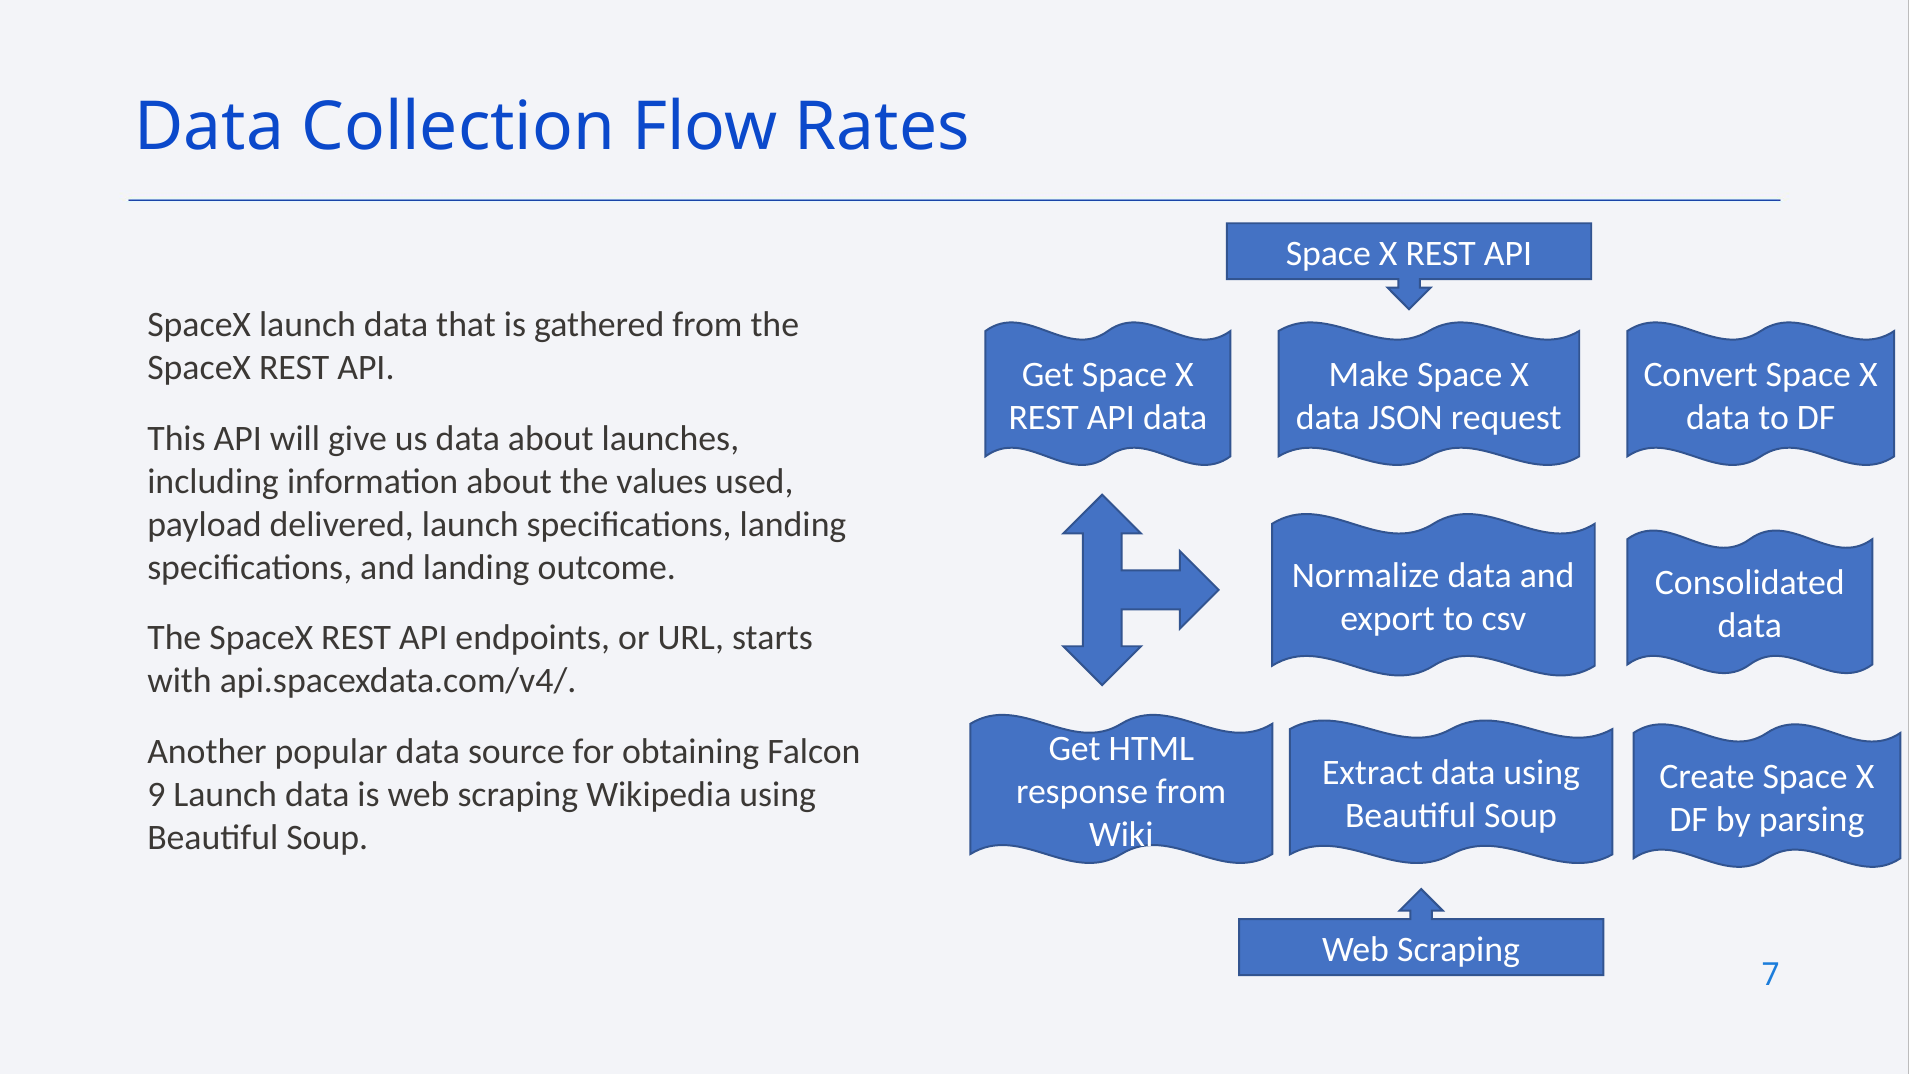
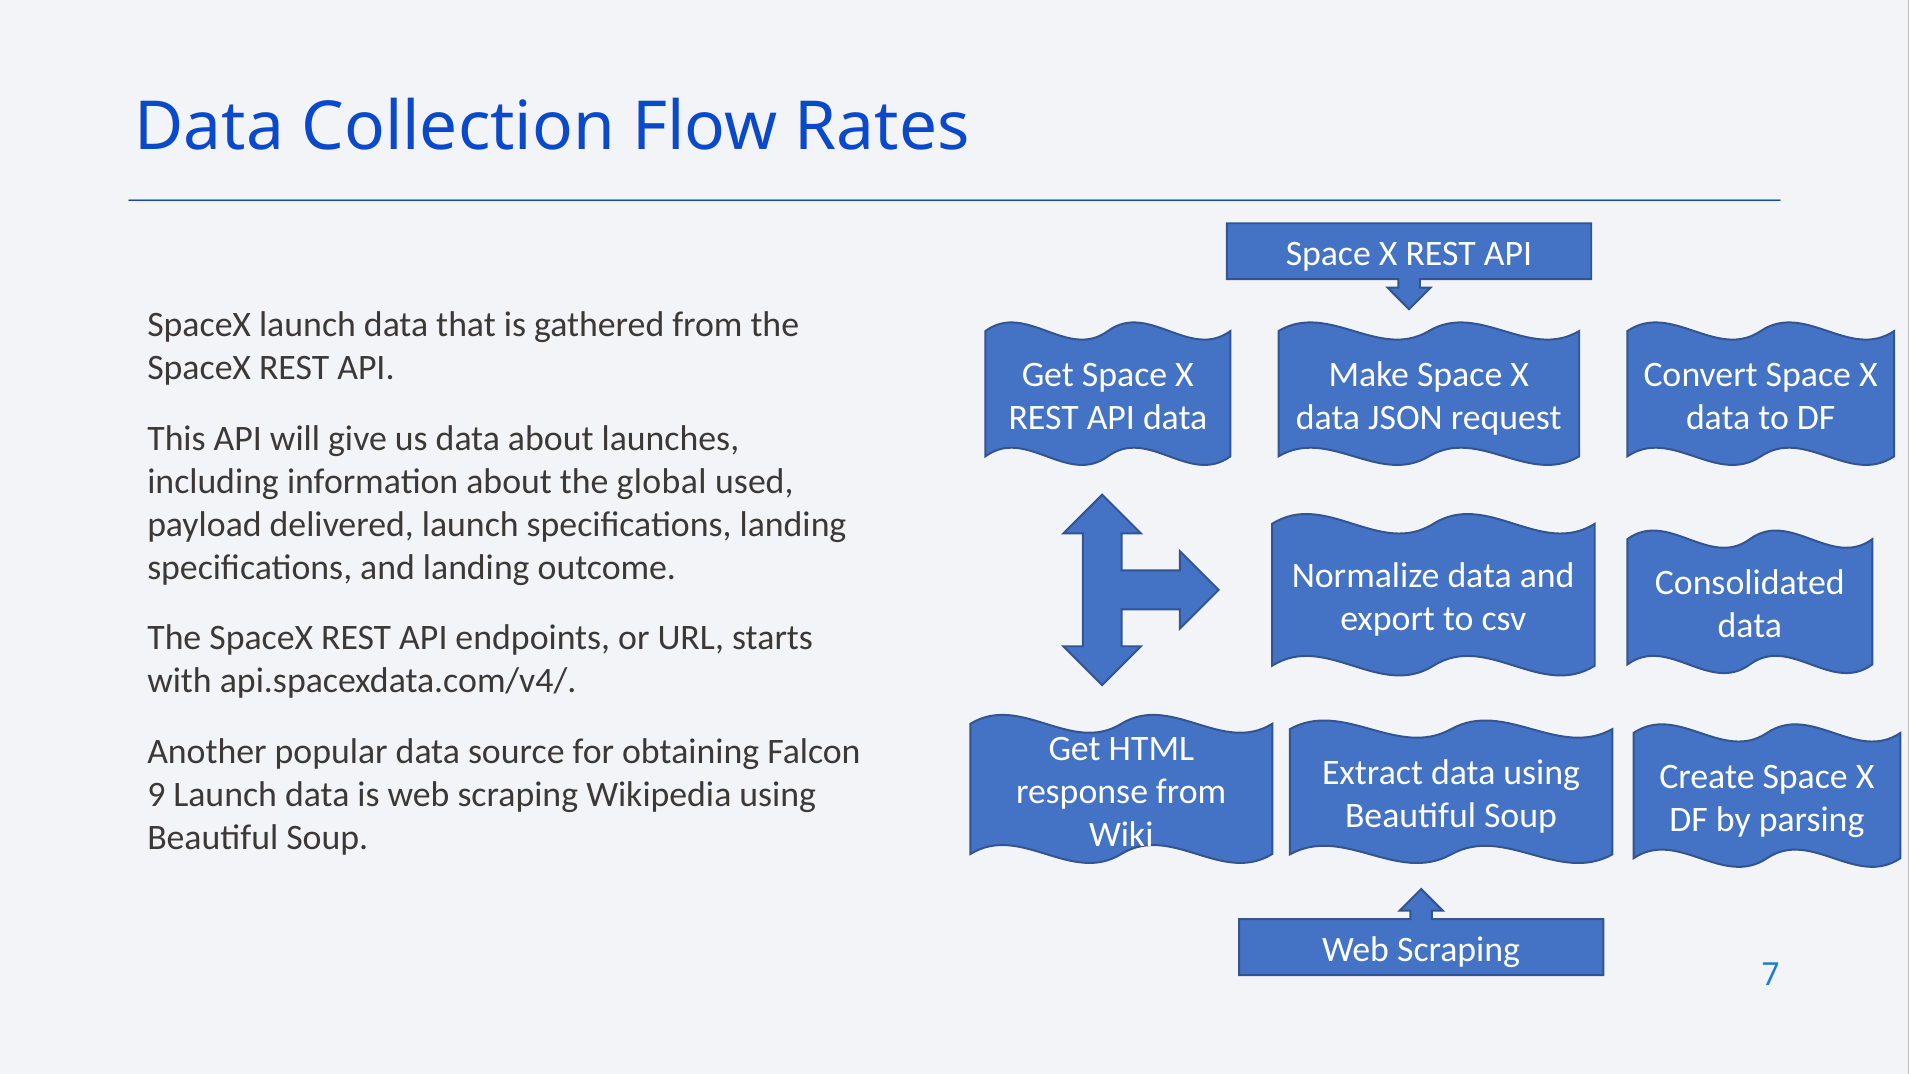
values: values -> global
